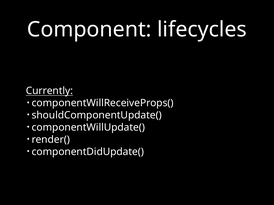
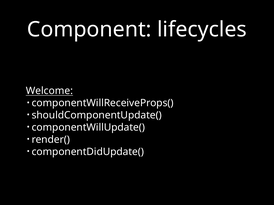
Currently: Currently -> Welcome
